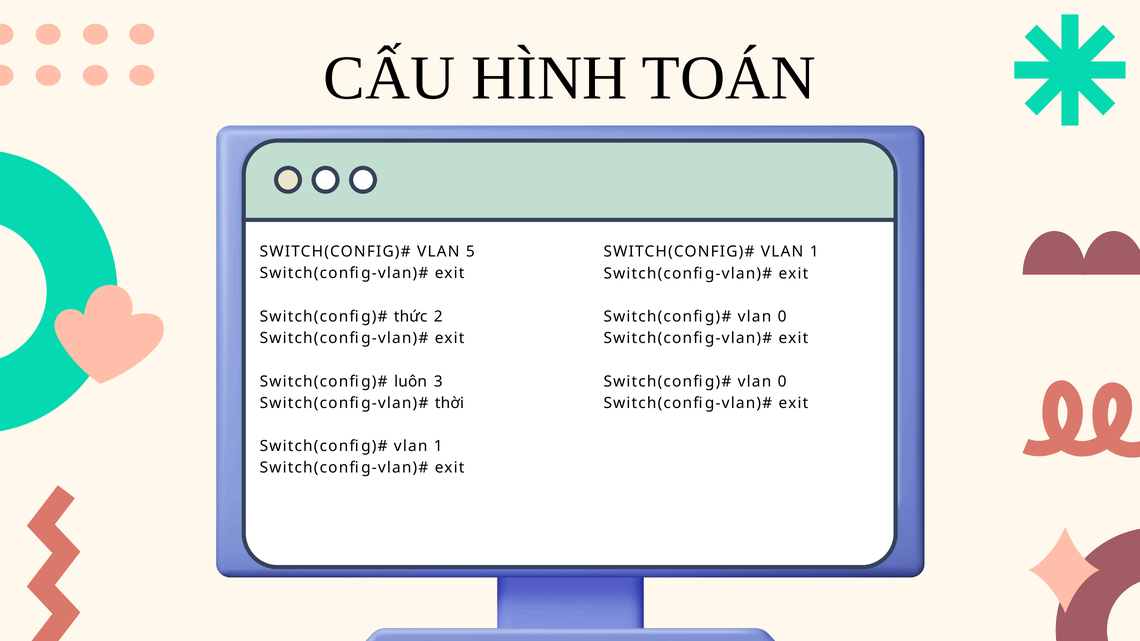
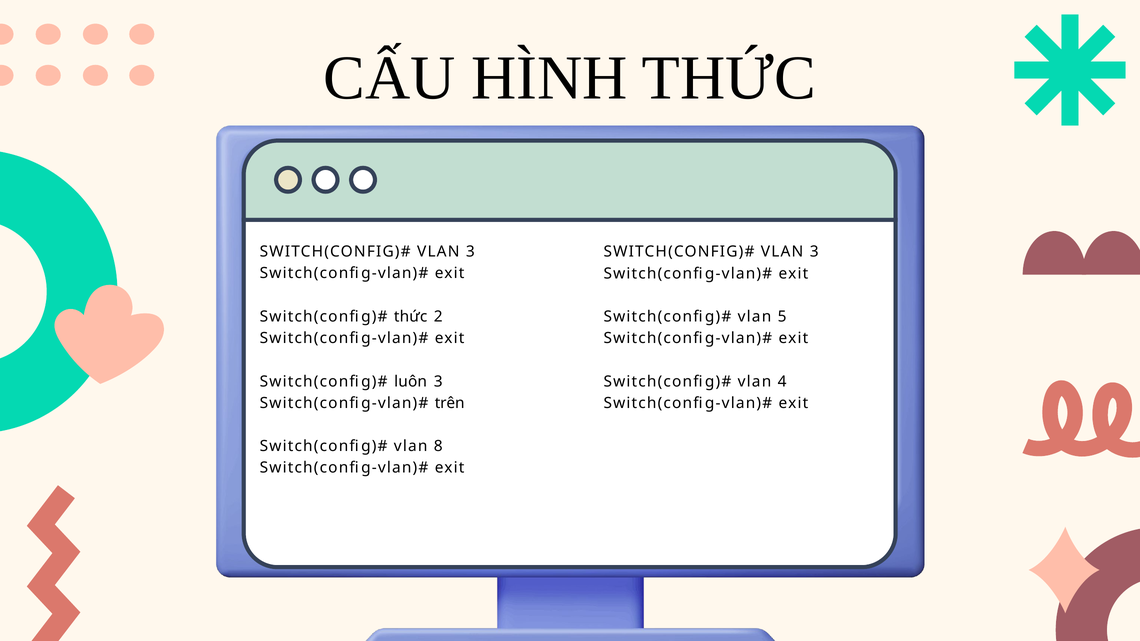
HÌNH TOÁN: TOÁN -> THỨC
5 at (470, 252): 5 -> 3
1 at (814, 252): 1 -> 3
0 at (782, 317): 0 -> 5
0 at (782, 382): 0 -> 4
thời: thời -> trên
1 at (438, 446): 1 -> 8
